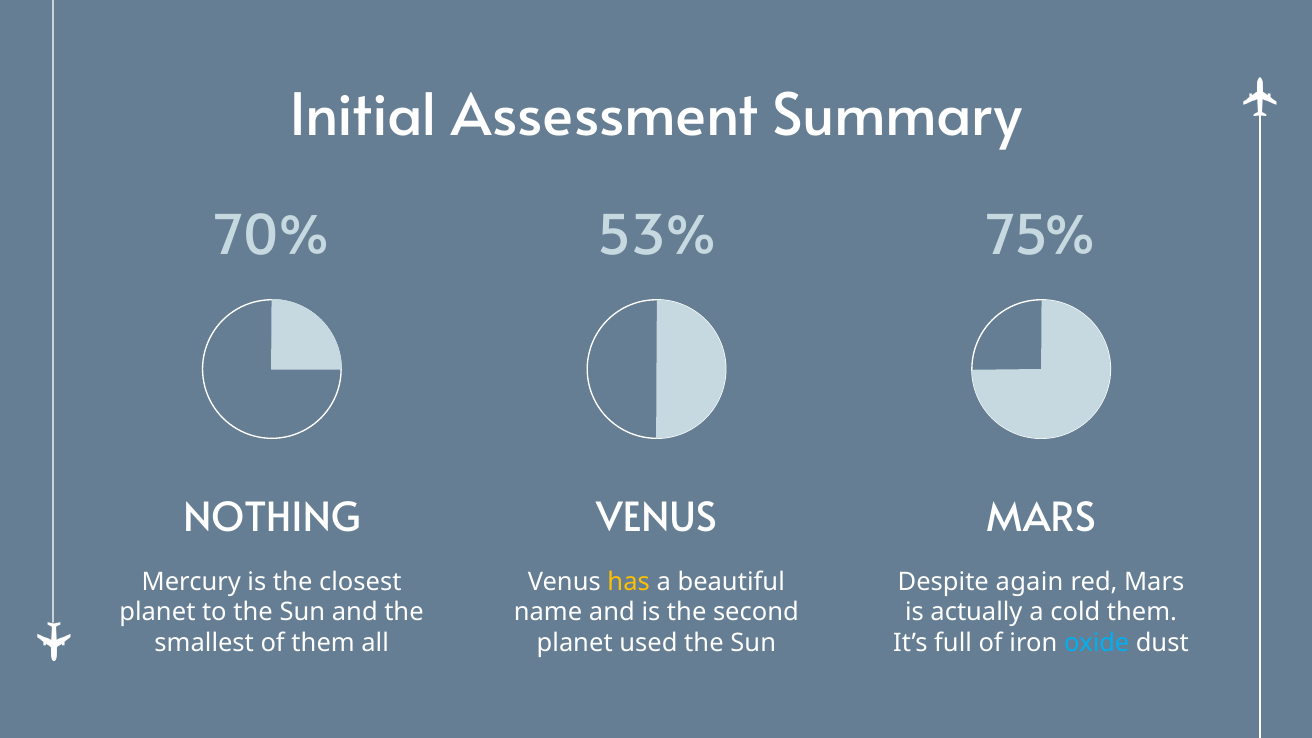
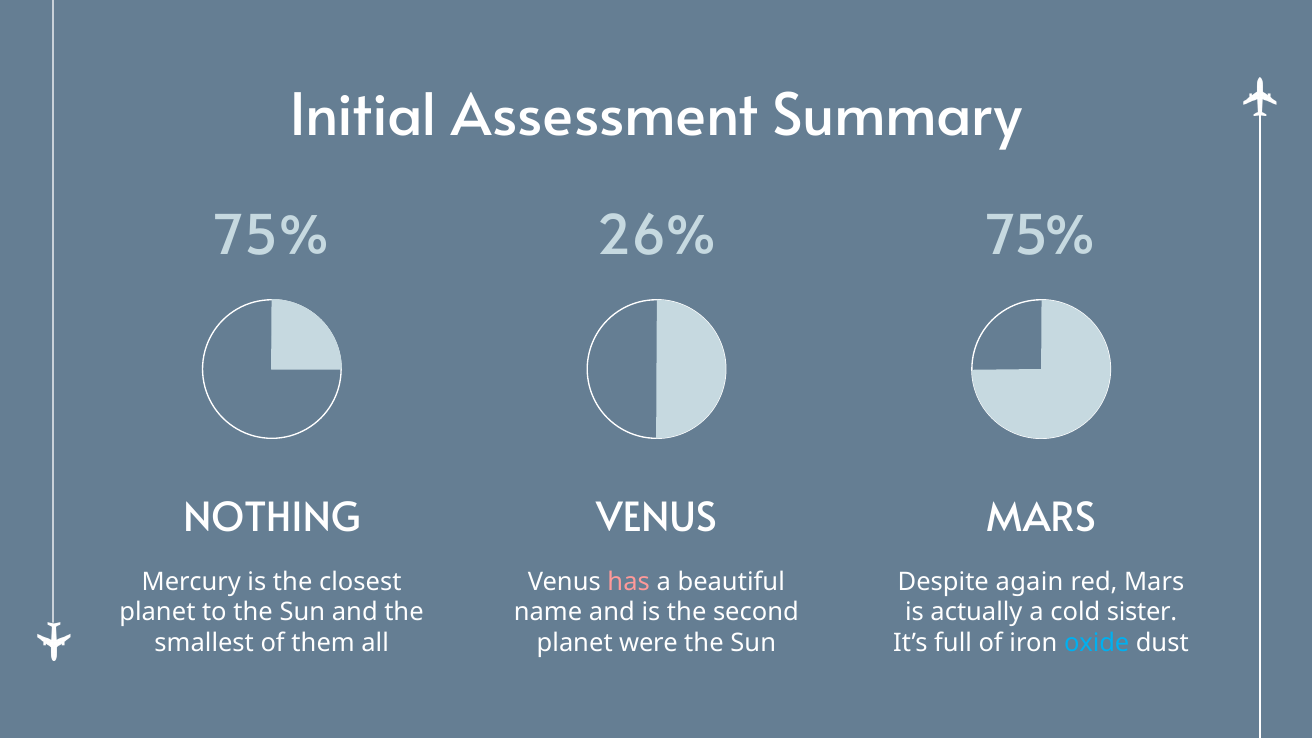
70% at (272, 236): 70% -> 75%
53%: 53% -> 26%
has colour: yellow -> pink
cold them: them -> sister
used: used -> were
